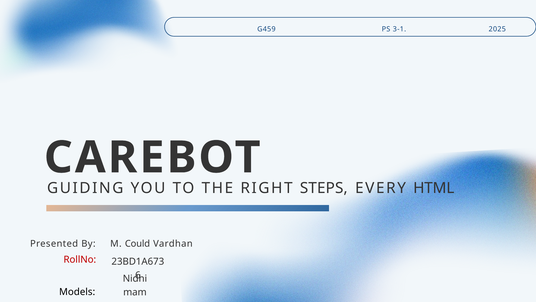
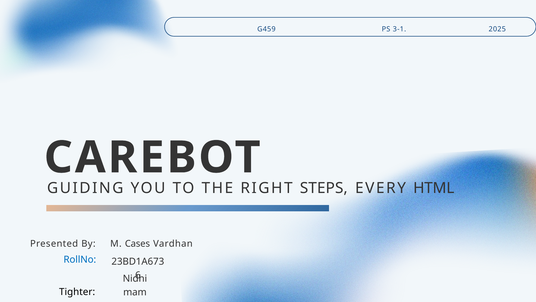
Could: Could -> Cases
RollNo colour: red -> blue
Models: Models -> Tighter
